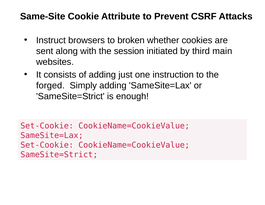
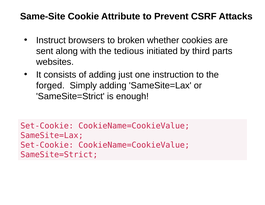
session: session -> tedious
main: main -> parts
